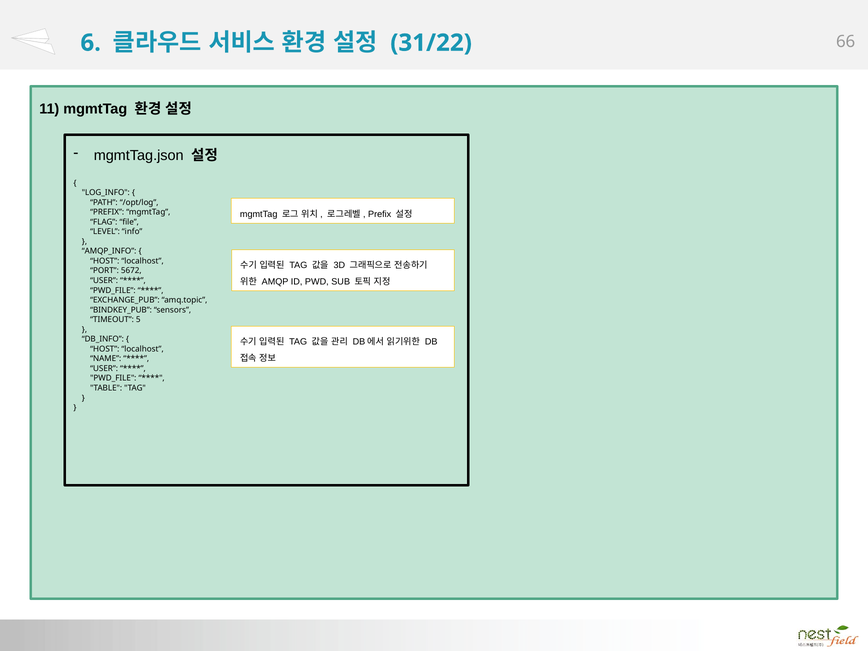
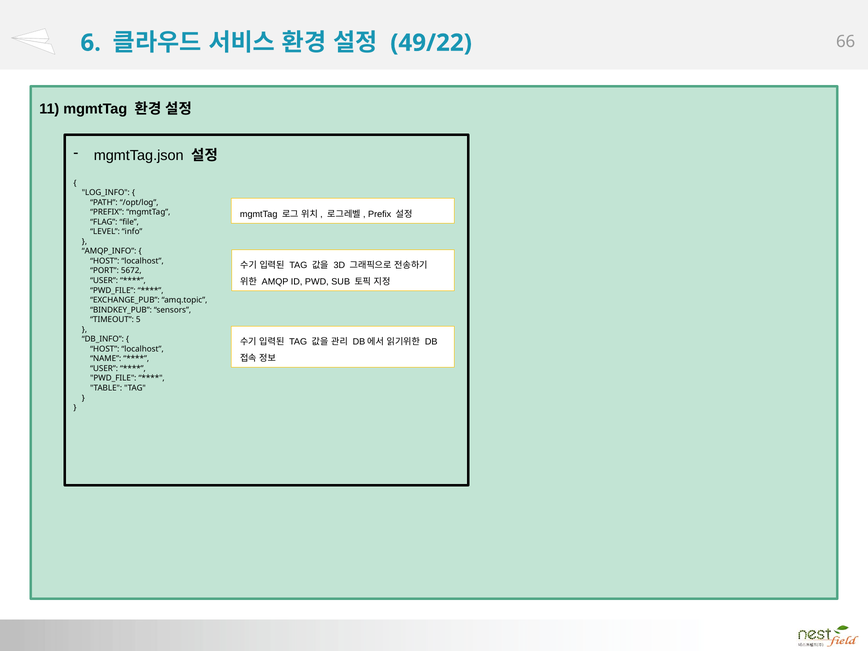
31/22: 31/22 -> 49/22
